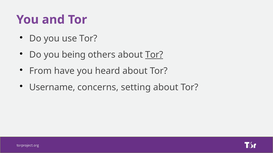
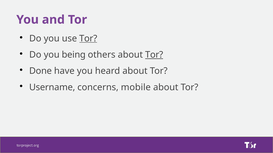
Tor at (88, 39) underline: none -> present
From: From -> Done
setting: setting -> mobile
